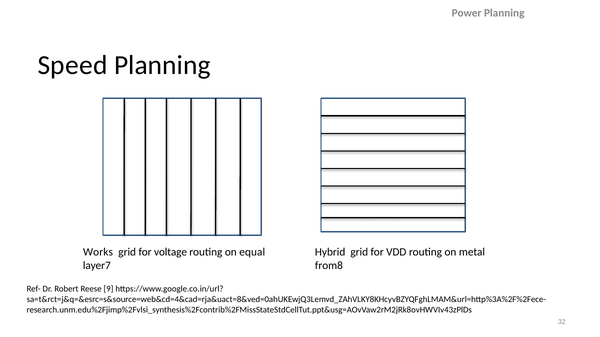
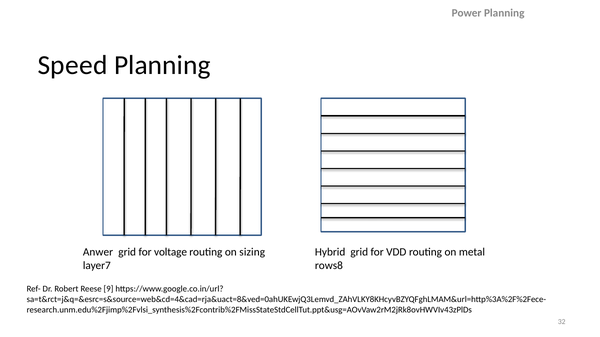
Works: Works -> Anwer
equal: equal -> sizing
from8: from8 -> rows8
